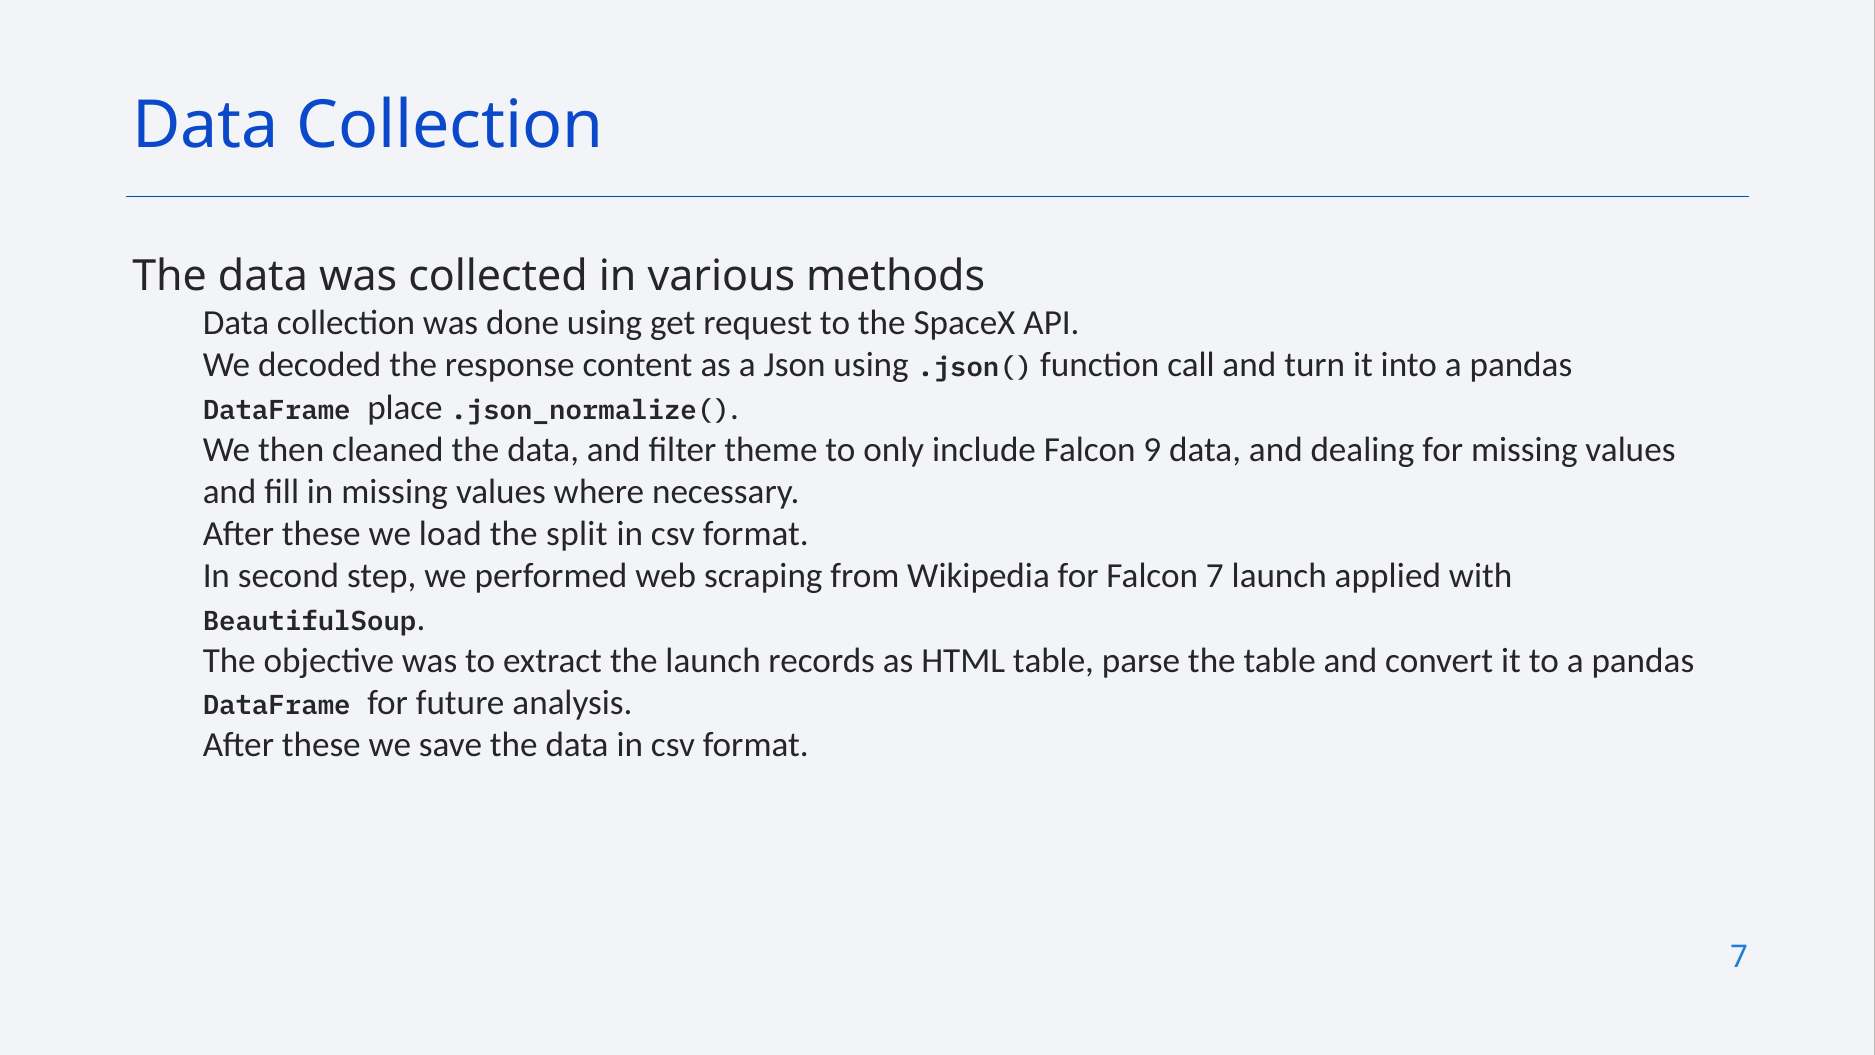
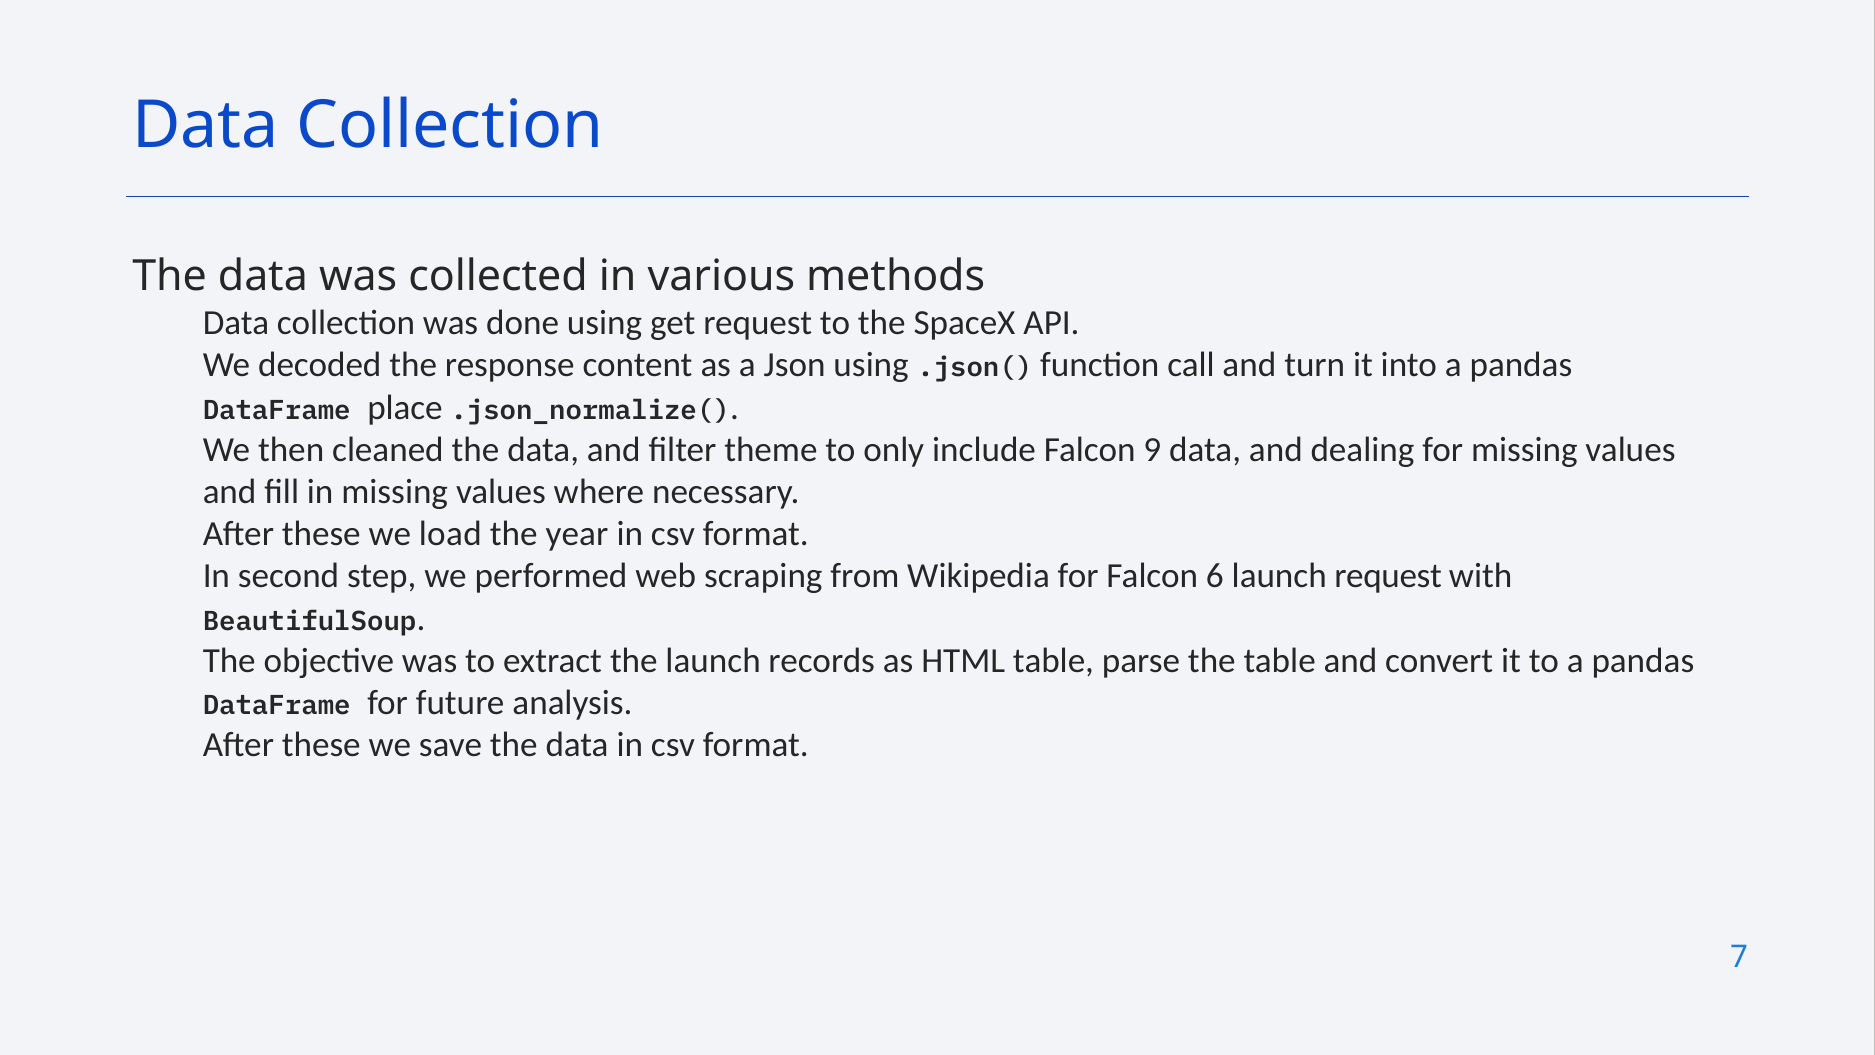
split: split -> year
Falcon 7: 7 -> 6
launch applied: applied -> request
